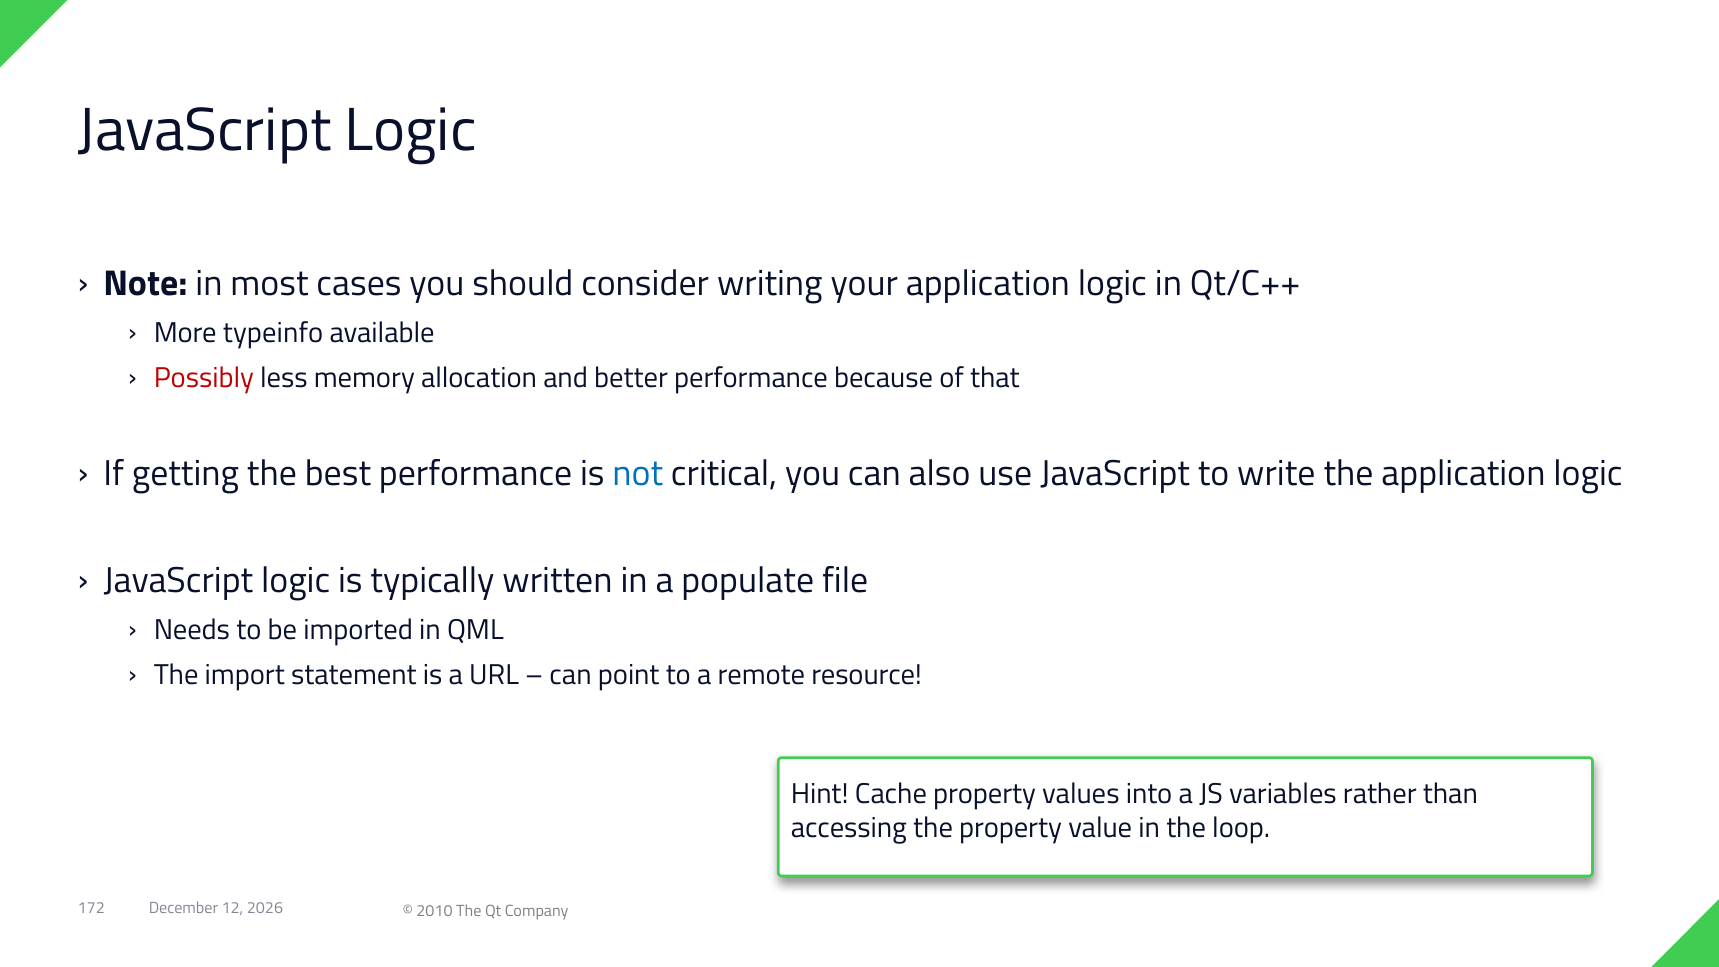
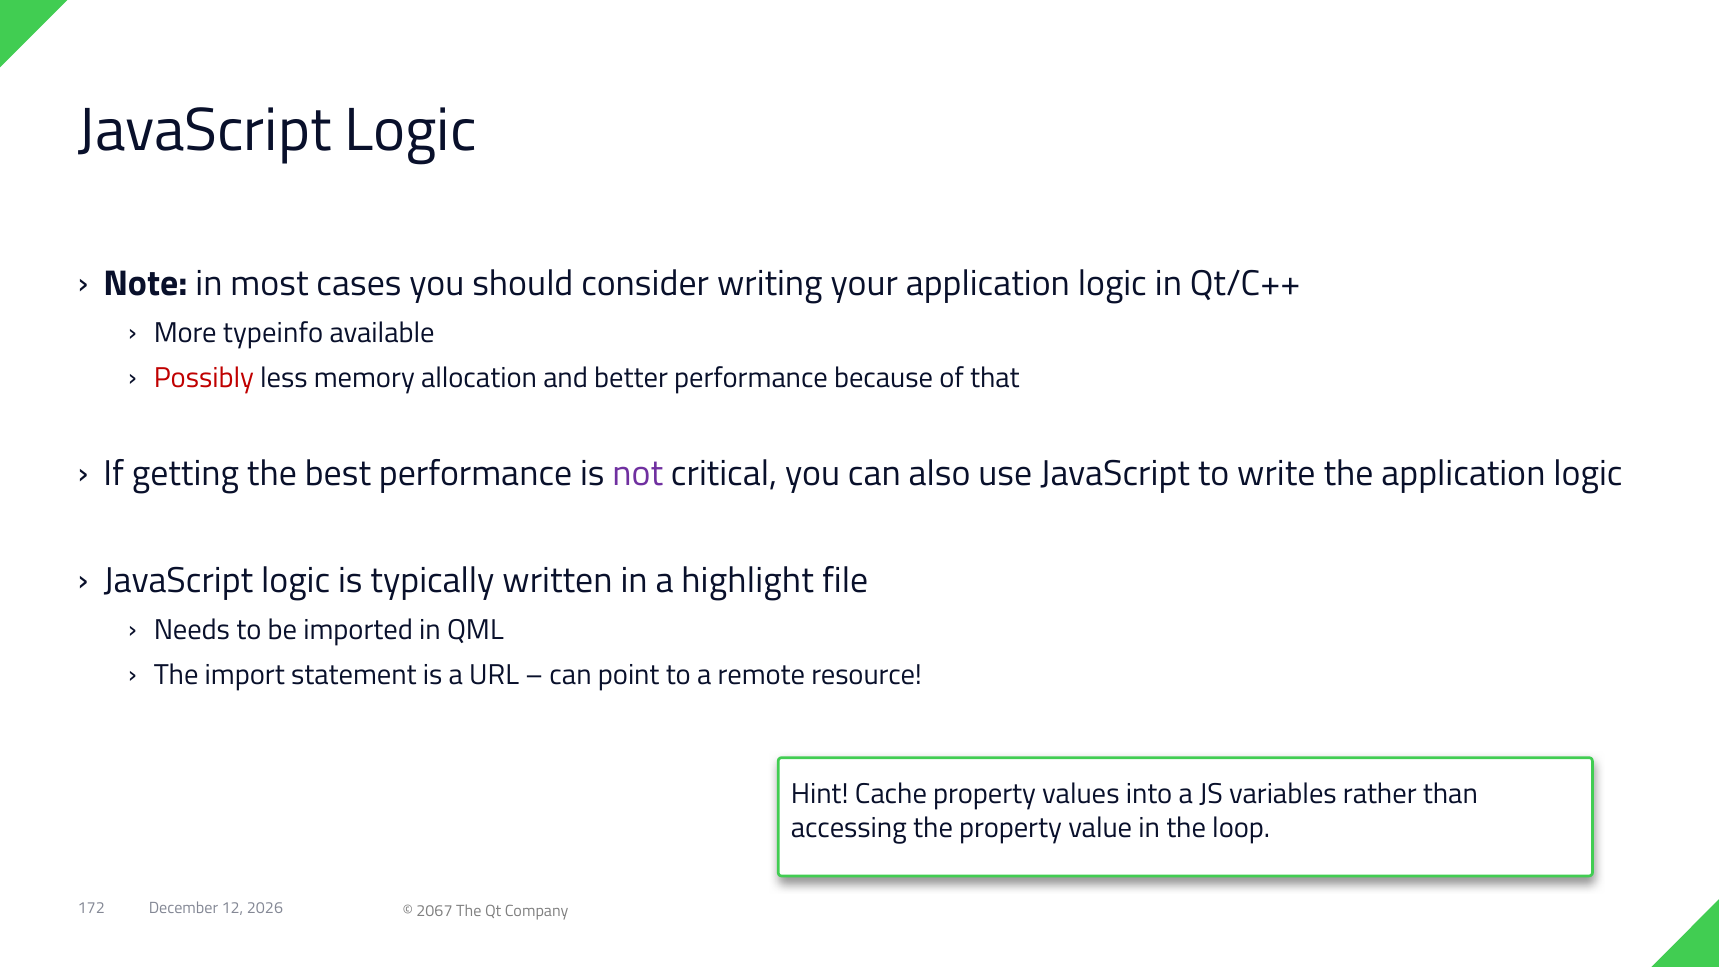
not colour: blue -> purple
populate: populate -> highlight
2010: 2010 -> 2067
